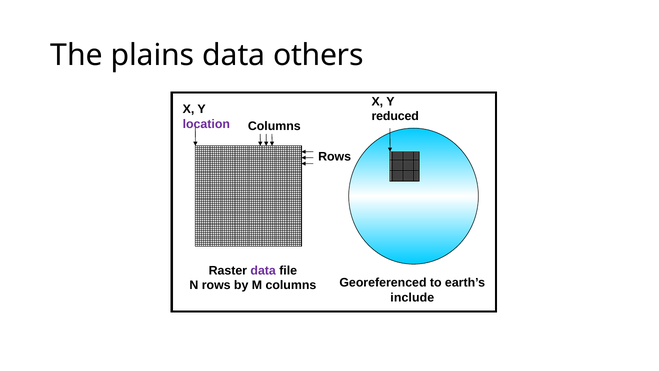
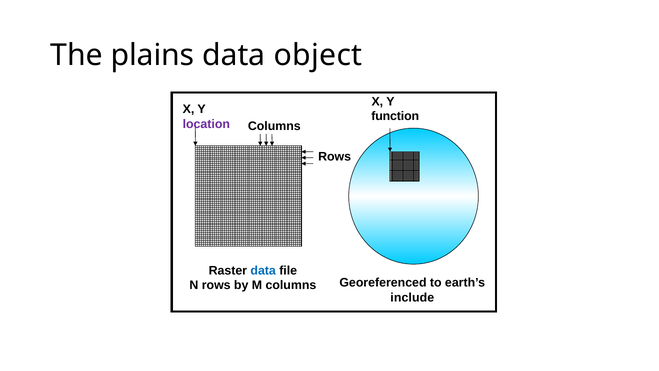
others: others -> object
reduced: reduced -> function
data at (263, 270) colour: purple -> blue
